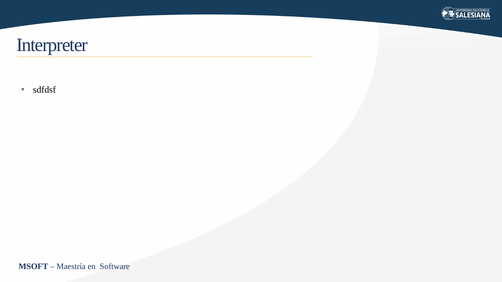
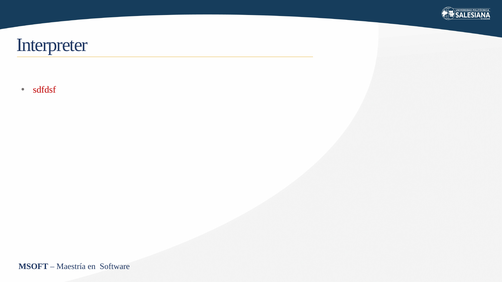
sdfdsf colour: black -> red
